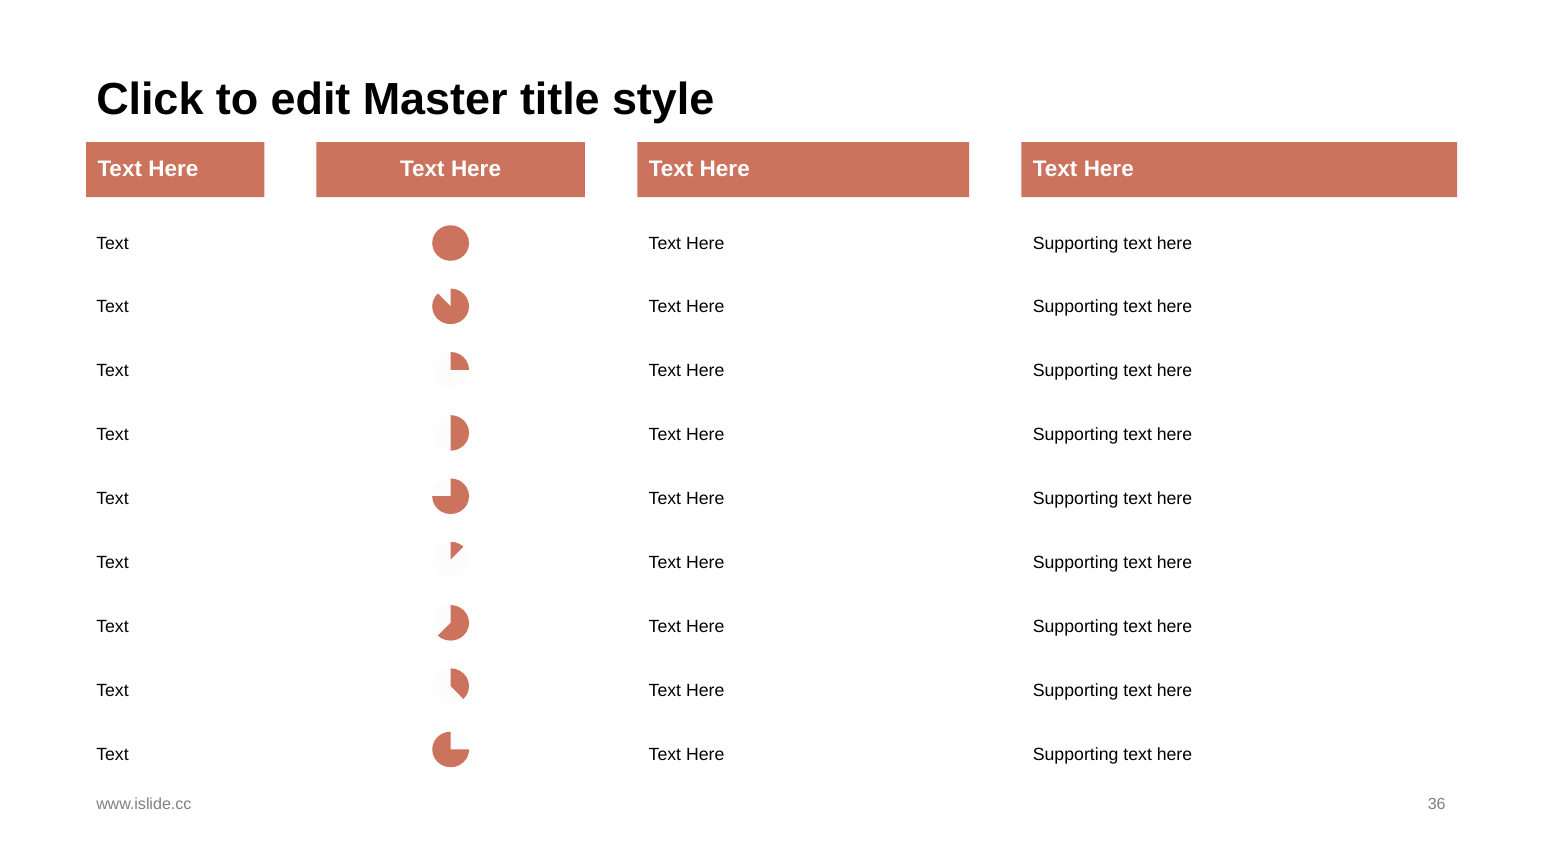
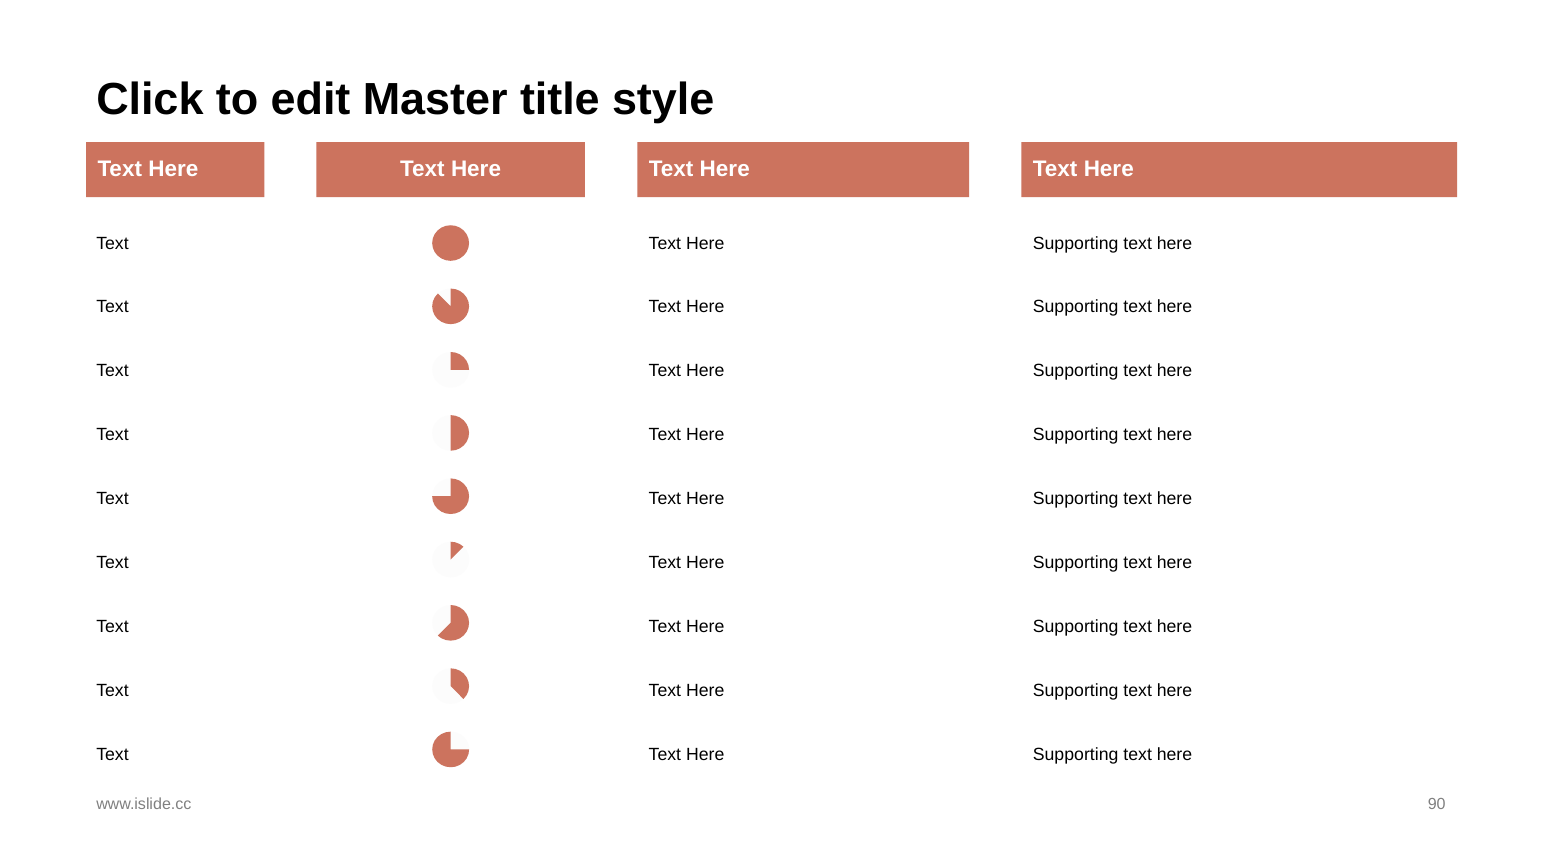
36: 36 -> 90
